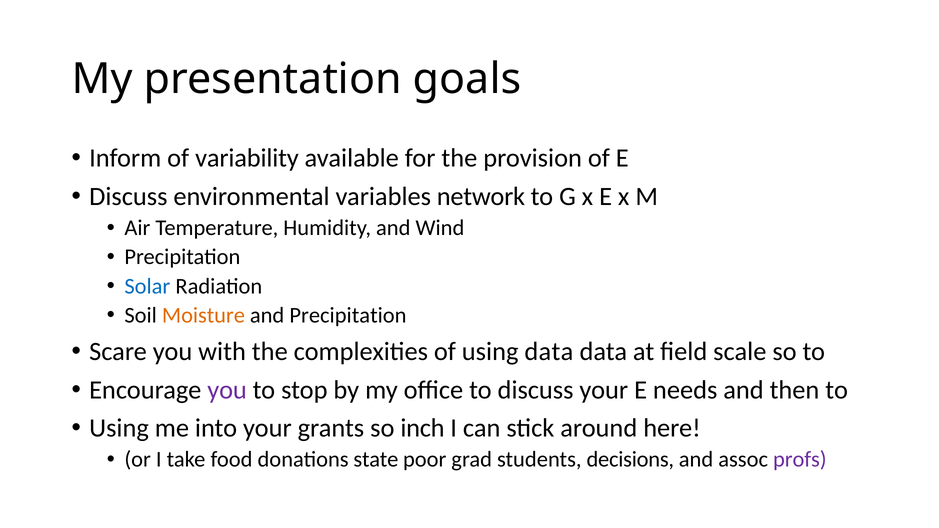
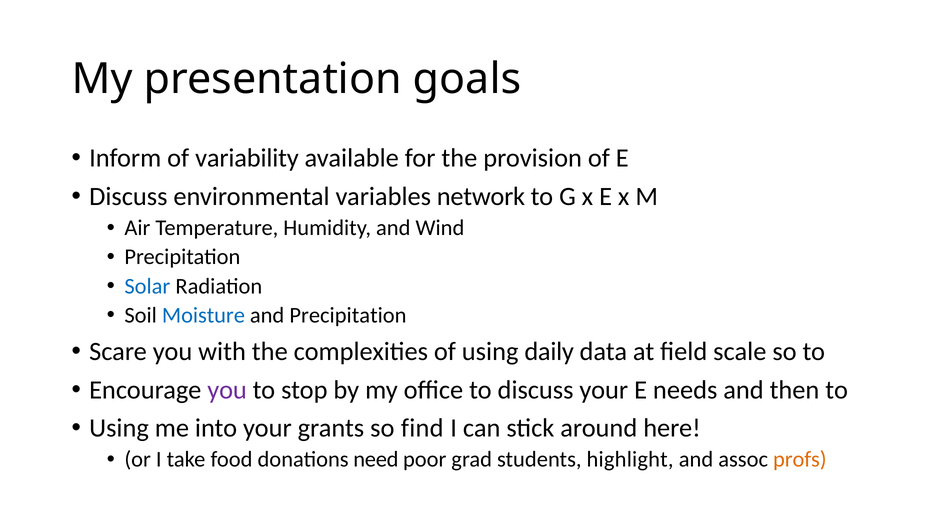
Moisture colour: orange -> blue
using data: data -> daily
inch: inch -> find
state: state -> need
decisions: decisions -> highlight
profs colour: purple -> orange
